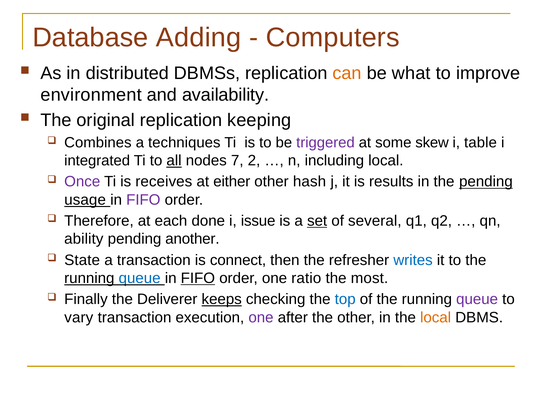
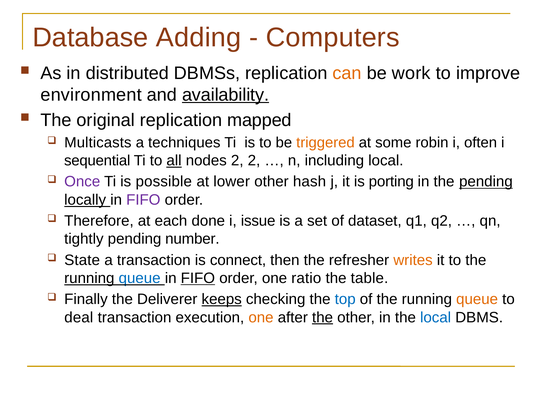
what: what -> work
availability underline: none -> present
keeping: keeping -> mapped
Combines: Combines -> Multicasts
triggered colour: purple -> orange
skew: skew -> robin
table: table -> often
integrated: integrated -> sequential
nodes 7: 7 -> 2
receives: receives -> possible
either: either -> lower
results: results -> porting
usage: usage -> locally
set underline: present -> none
several: several -> dataset
ability: ability -> tightly
another: another -> number
writes colour: blue -> orange
most: most -> table
queue at (477, 299) colour: purple -> orange
vary: vary -> deal
one at (261, 317) colour: purple -> orange
the at (323, 317) underline: none -> present
local at (436, 317) colour: orange -> blue
